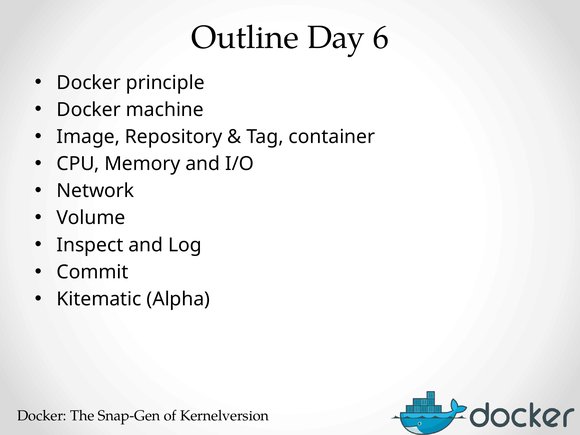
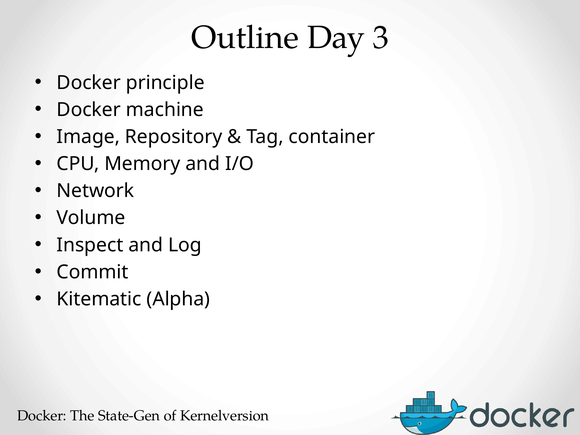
6: 6 -> 3
Snap-Gen: Snap-Gen -> State-Gen
